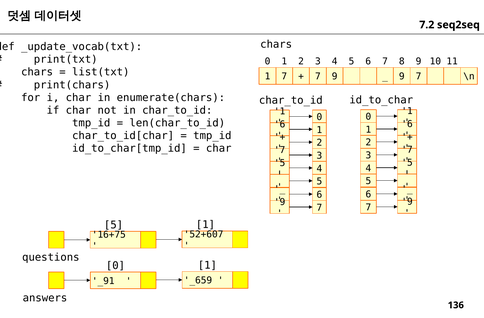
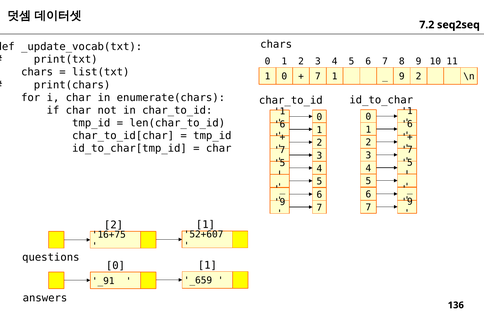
1 7: 7 -> 0
9 at (335, 77): 9 -> 1
9 7: 7 -> 2
5 at (114, 225): 5 -> 2
